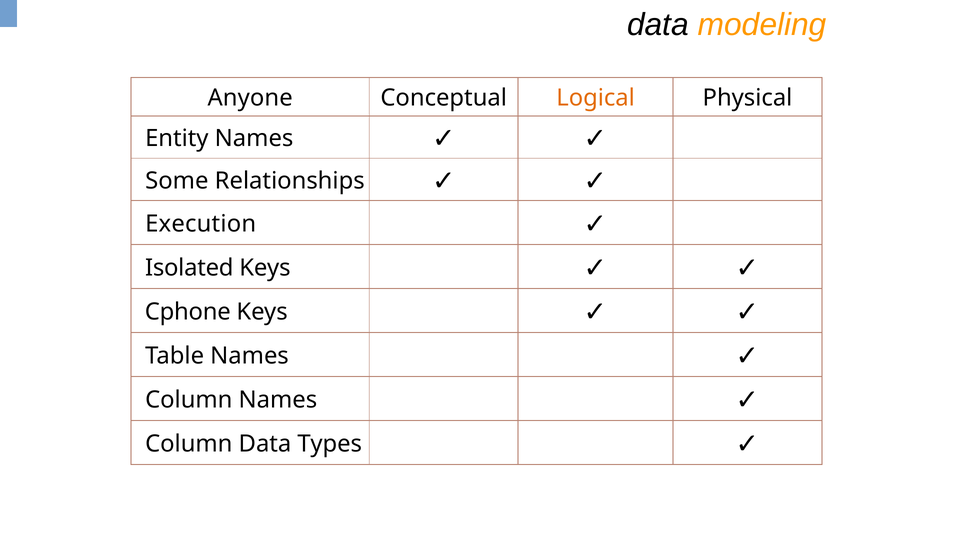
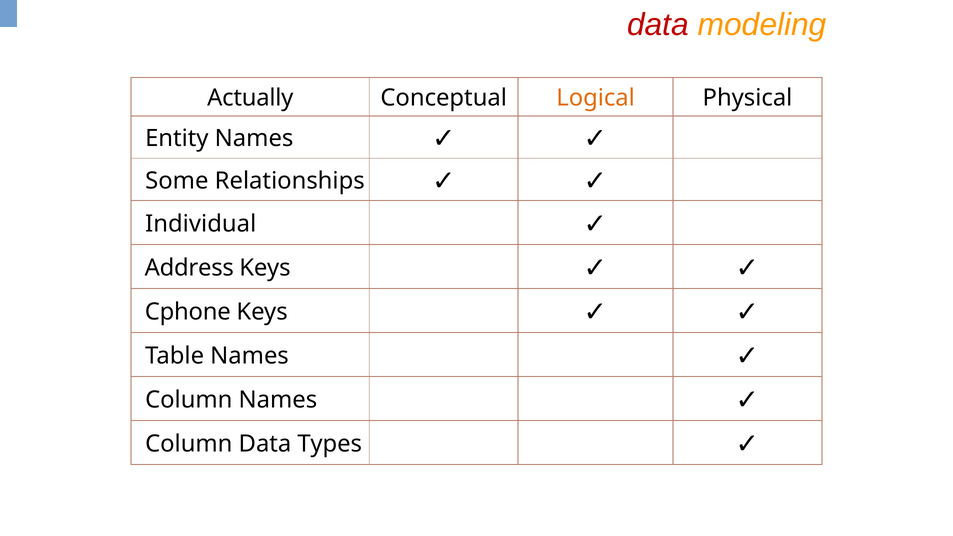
data at (658, 25) colour: black -> red
Anyone: Anyone -> Actually
Execution: Execution -> Individual
Isolated: Isolated -> Address
